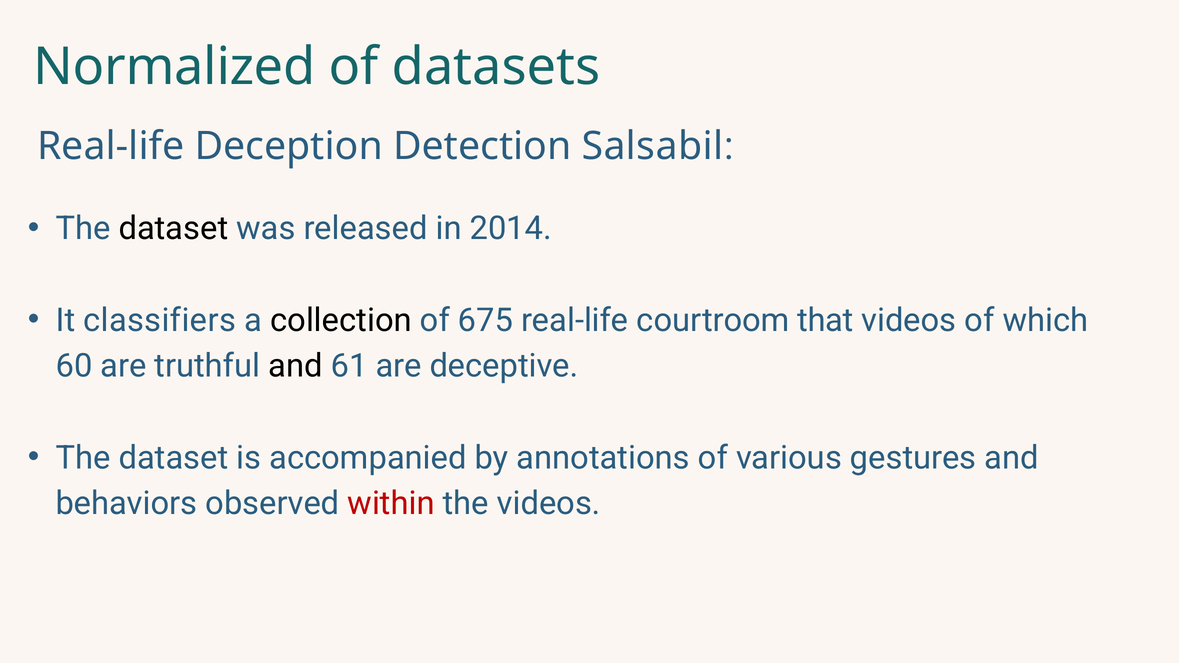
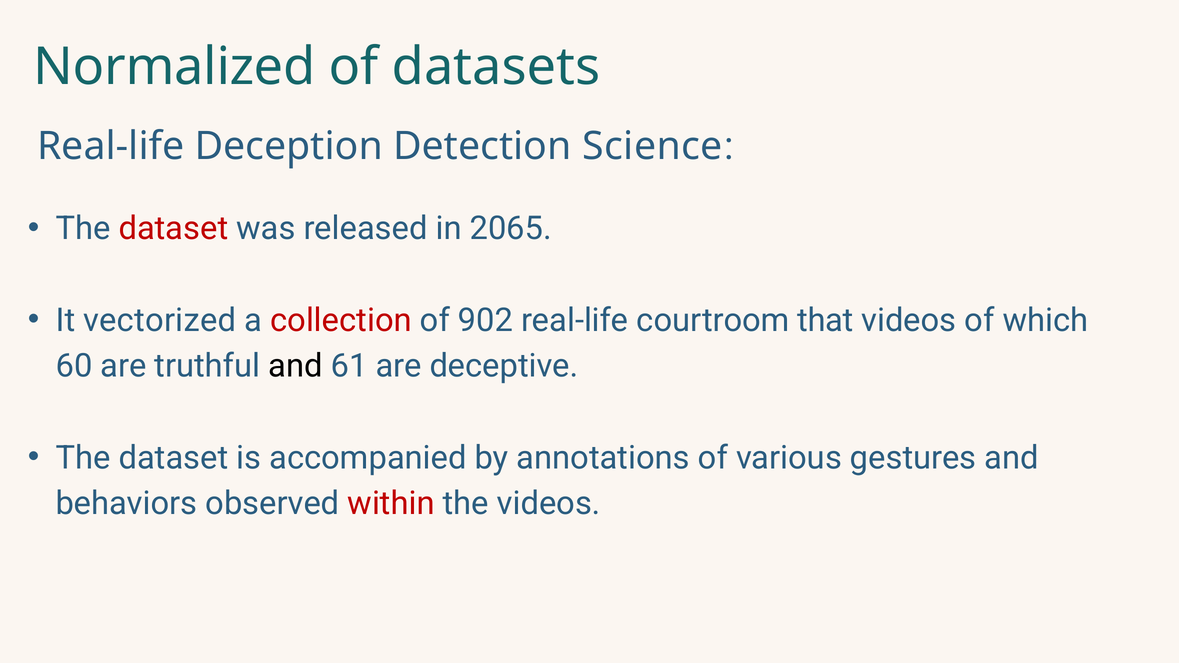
Salsabil: Salsabil -> Science
dataset at (173, 229) colour: black -> red
2014: 2014 -> 2065
classifiers: classifiers -> vectorized
collection colour: black -> red
675: 675 -> 902
